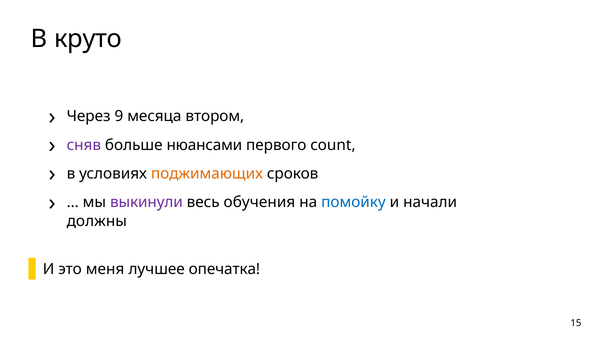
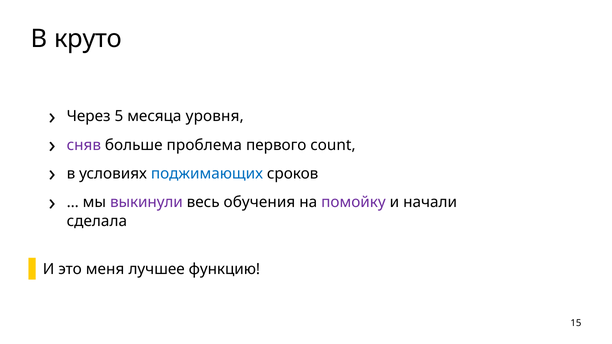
9: 9 -> 5
втором: втором -> уровня
нюансами: нюансами -> проблема
поджимающих colour: orange -> blue
помойку colour: blue -> purple
должны: должны -> сделала
опечатка: опечатка -> функцию
